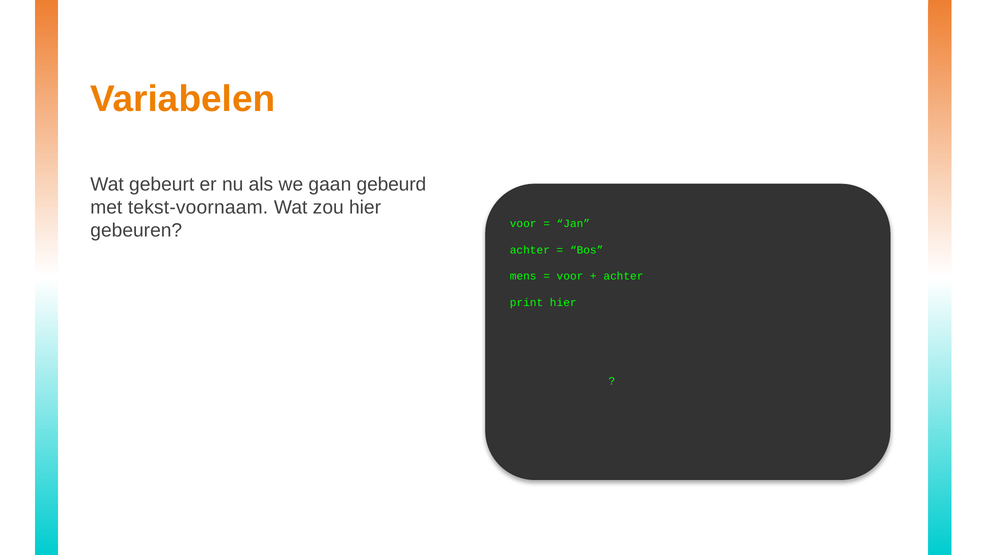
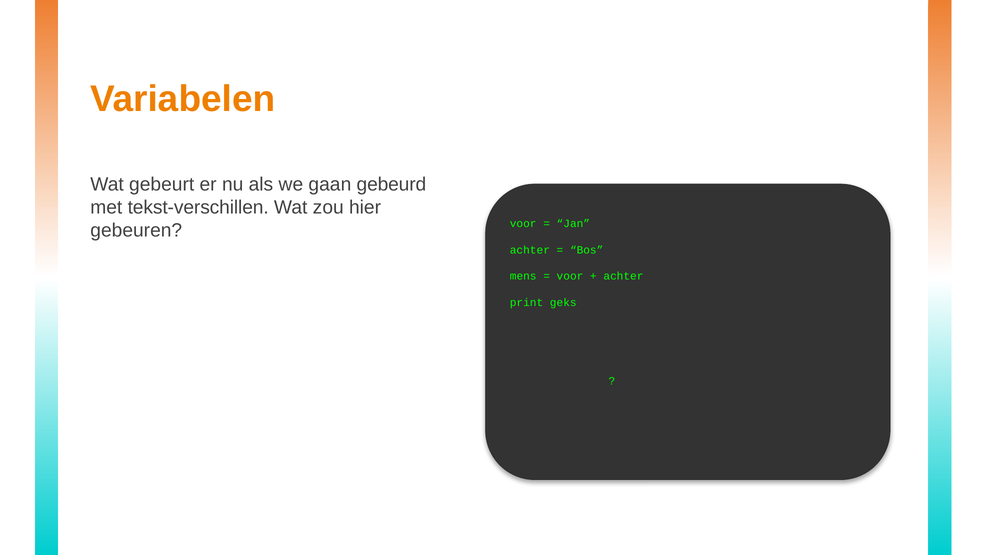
tekst-voornaam: tekst-voornaam -> tekst-verschillen
print hier: hier -> geks
